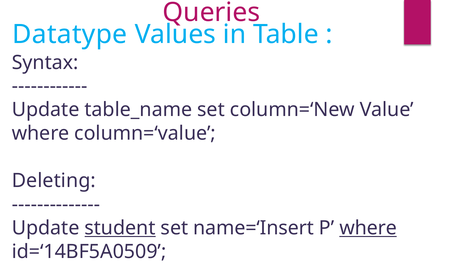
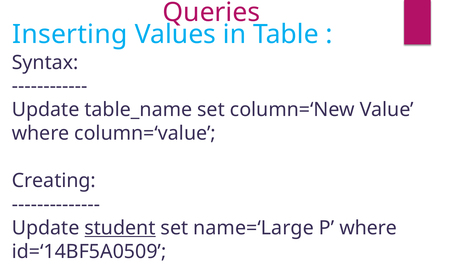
Datatype: Datatype -> Inserting
Deleting: Deleting -> Creating
name=‘Insert: name=‘Insert -> name=‘Large
where at (368, 228) underline: present -> none
